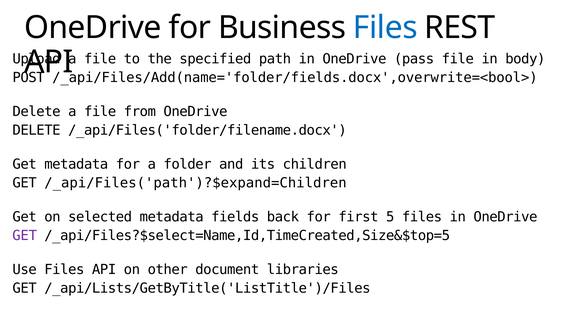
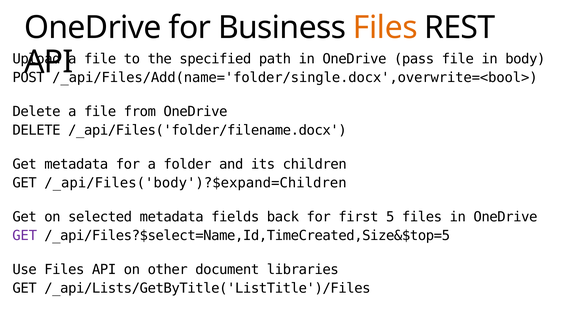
Files at (385, 28) colour: blue -> orange
/_api/Files/Add(name='folder/fields.docx',overwrite=<bool>: /_api/Files/Add(name='folder/fields.docx',overwrite=<bool> -> /_api/Files/Add(name='folder/single.docx',overwrite=<bool>
/_api/Files('path')?$expand=Children: /_api/Files('path')?$expand=Children -> /_api/Files('body')?$expand=Children
